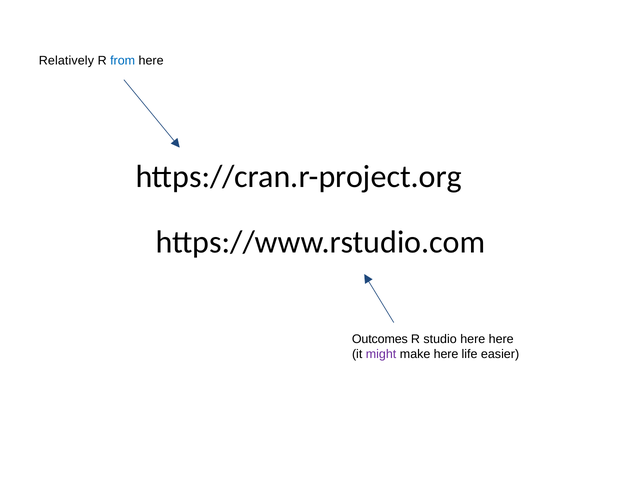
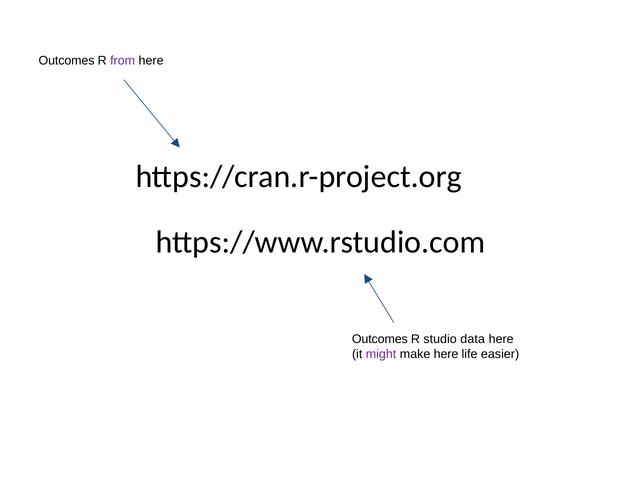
Relatively at (66, 61): Relatively -> Outcomes
from colour: blue -> purple
studio here: here -> data
